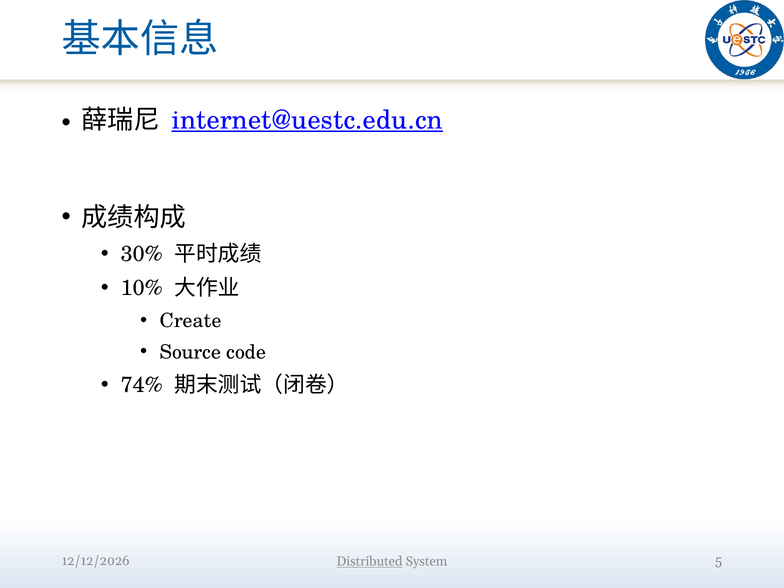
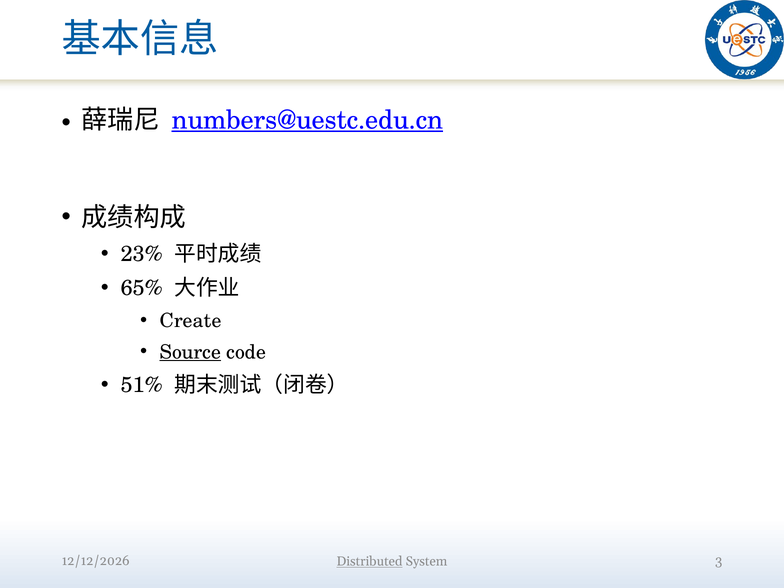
internet@uestc.edu.cn: internet@uestc.edu.cn -> numbers@uestc.edu.cn
30%: 30% -> 23%
10%: 10% -> 65%
Source underline: none -> present
74%: 74% -> 51%
5: 5 -> 3
